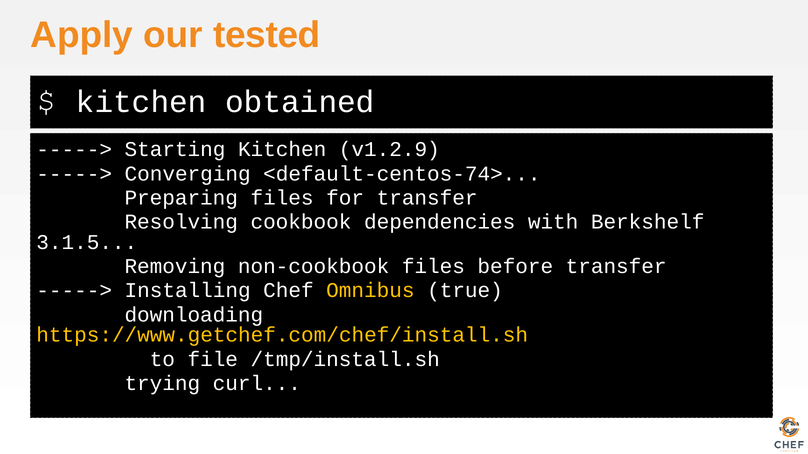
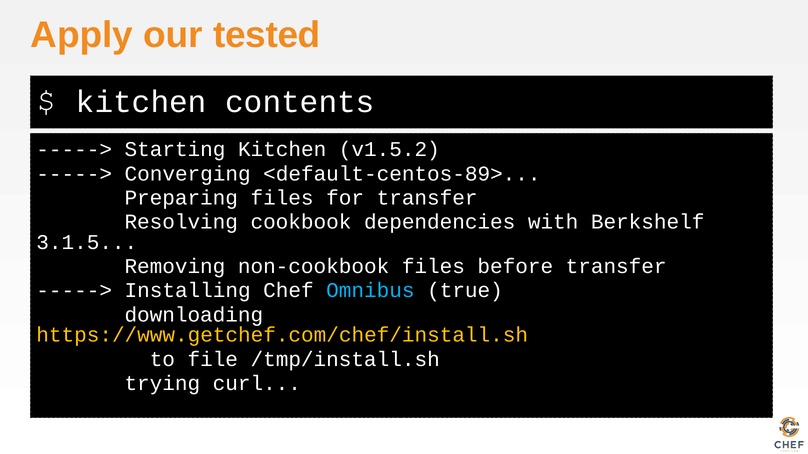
obtained: obtained -> contents
v1.2.9: v1.2.9 -> v1.5.2
<default-centos-74>: <default-centos-74> -> <default-centos-89>
Omnibus colour: yellow -> light blue
